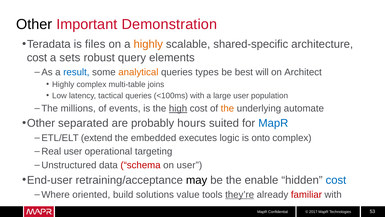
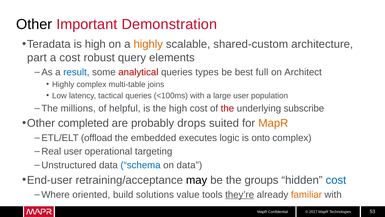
is files: files -> high
shared-specific: shared-specific -> shared-custom
cost at (37, 58): cost -> part
a sets: sets -> cost
analytical colour: orange -> red
will: will -> full
events: events -> helpful
high at (178, 108) underline: present -> none
the at (227, 108) colour: orange -> red
automate: automate -> subscribe
separated: separated -> completed
hours: hours -> drops
MapR at (273, 123) colour: blue -> orange
extend: extend -> offload
schema colour: red -> blue
on user: user -> data
enable: enable -> groups
familiar colour: red -> orange
